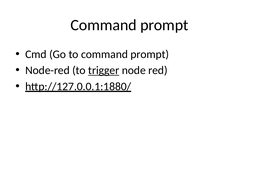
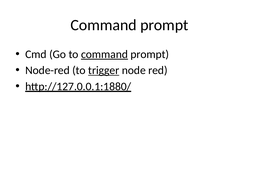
command at (105, 54) underline: none -> present
